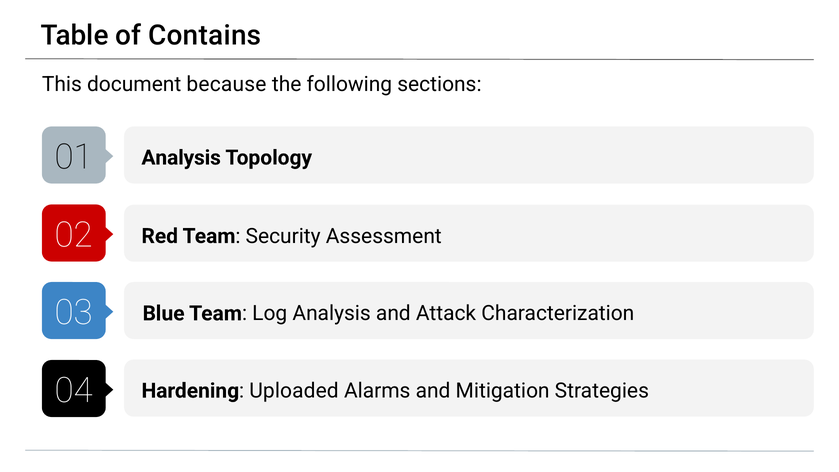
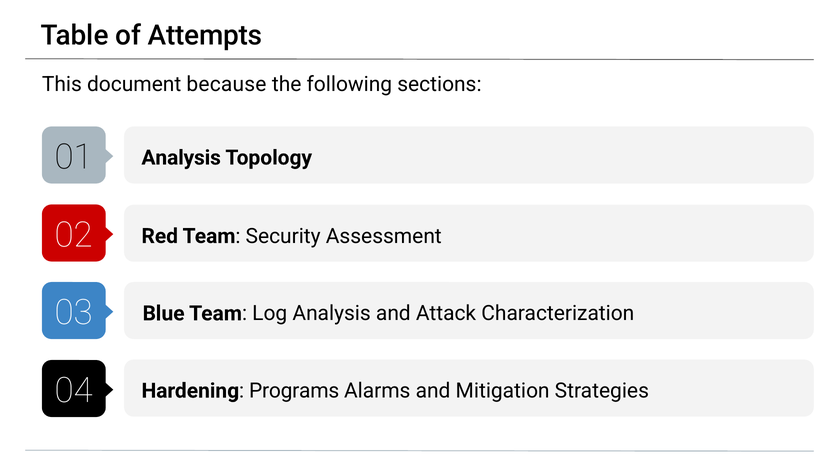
Contains: Contains -> Attempts
Uploaded: Uploaded -> Programs
